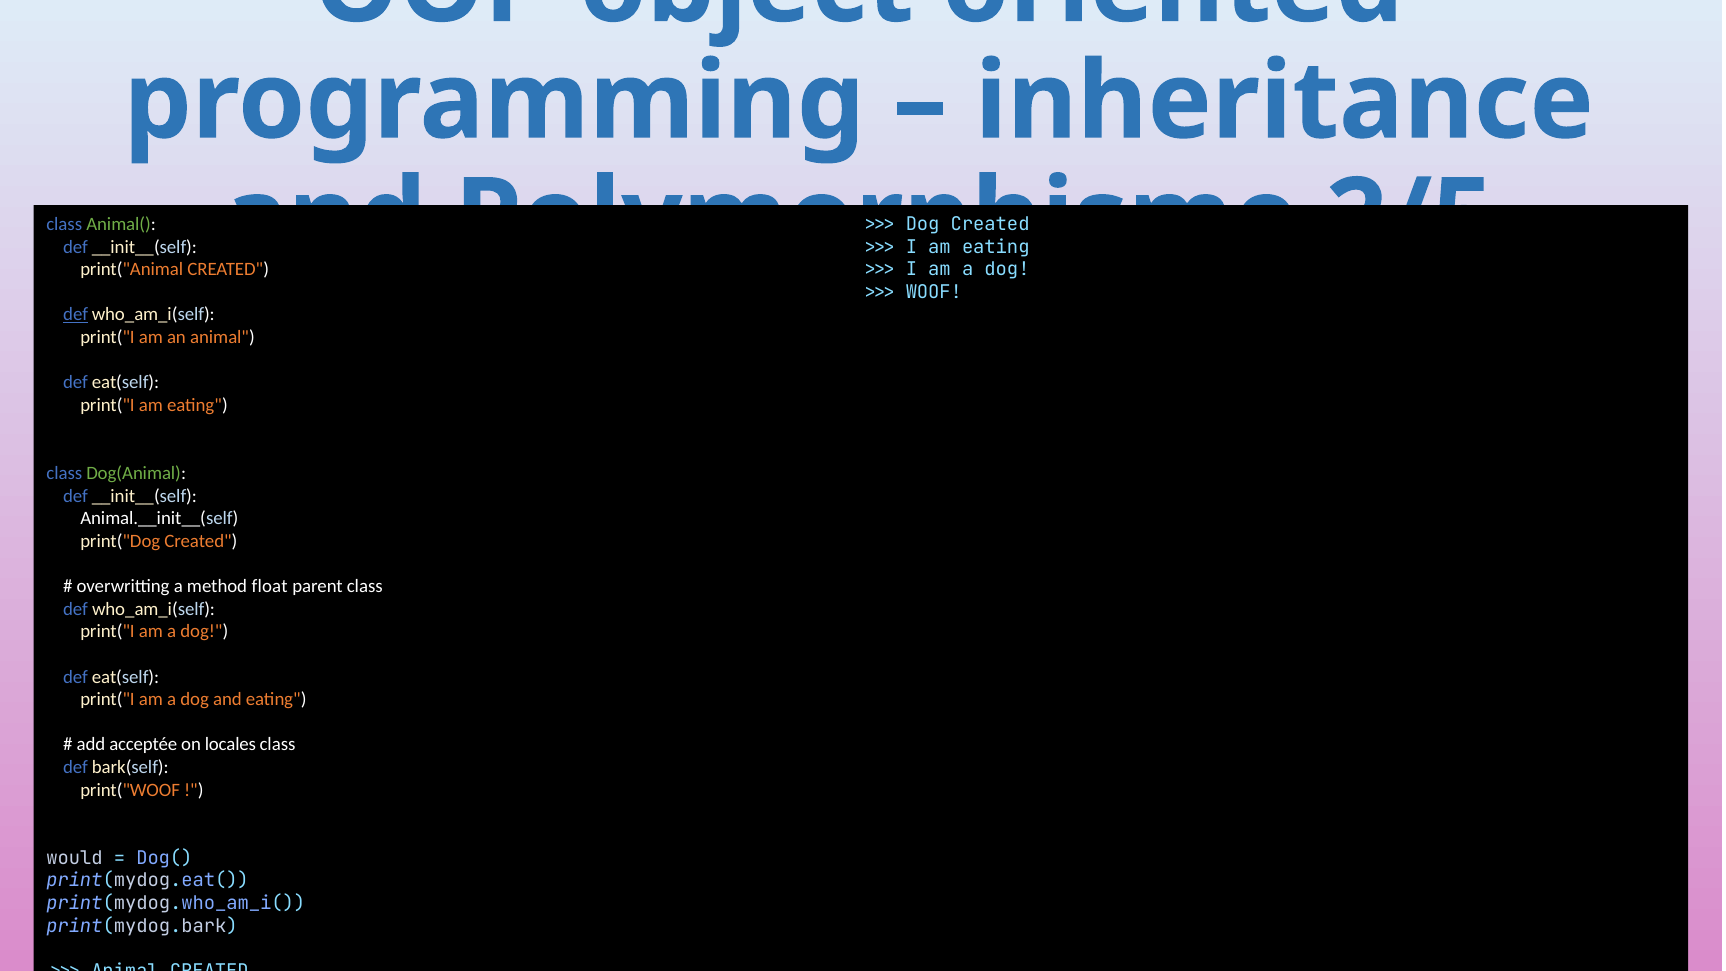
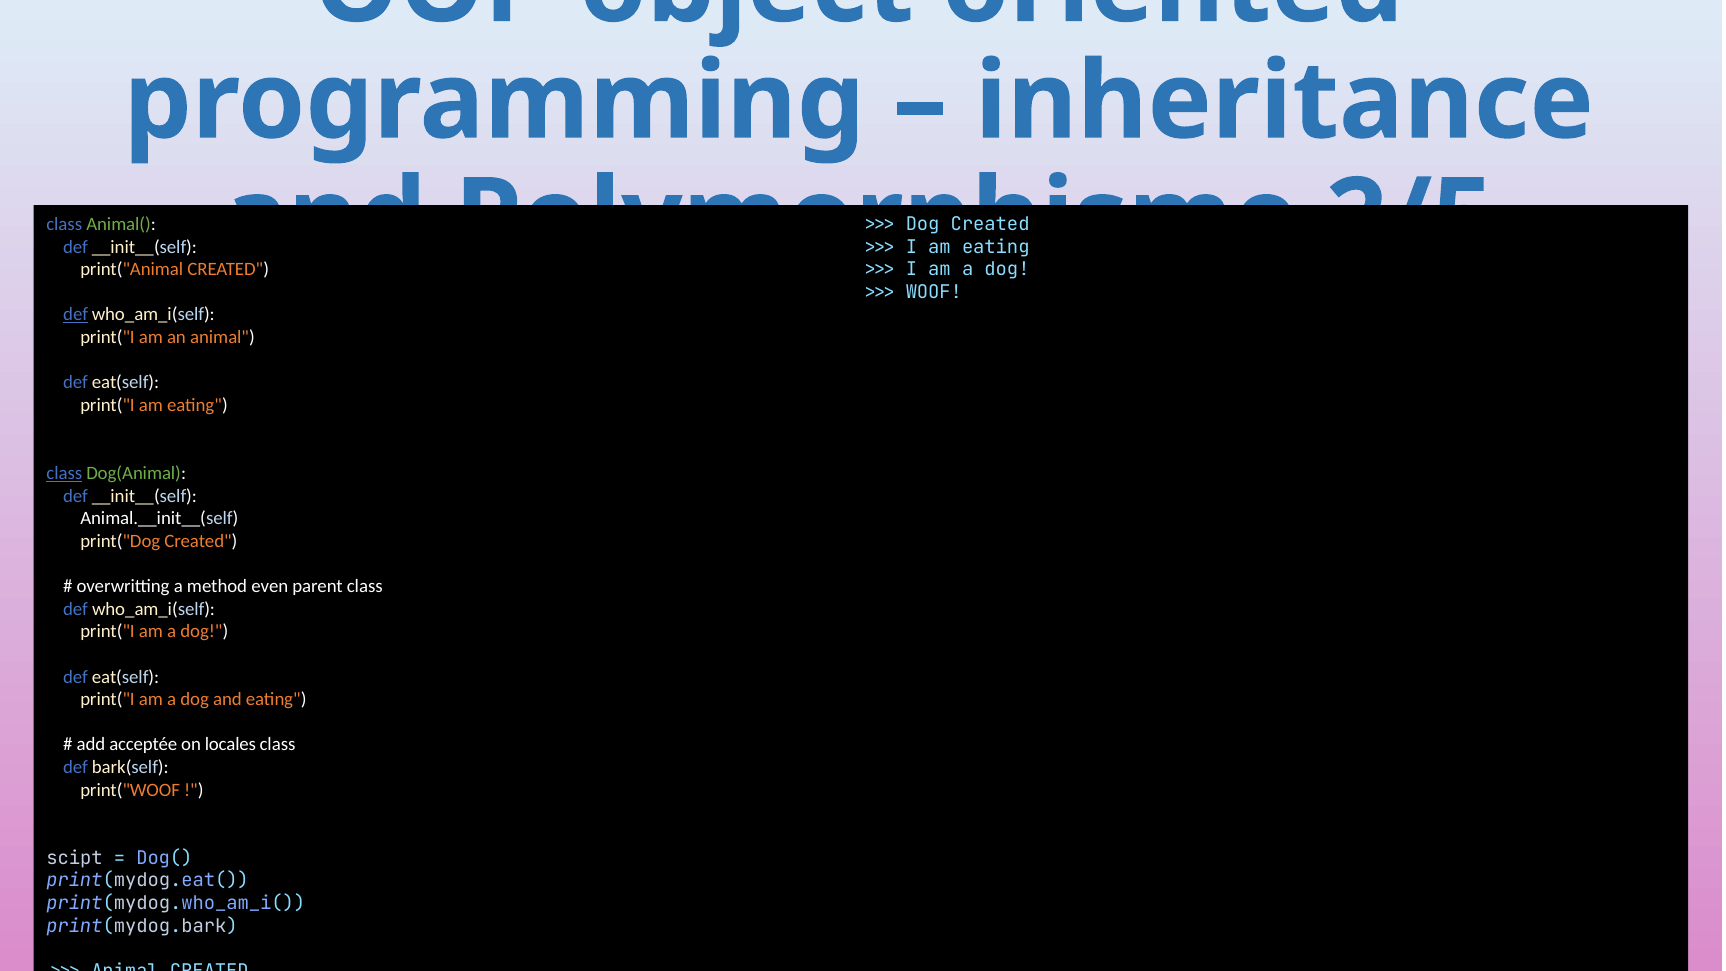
class at (64, 473) underline: none -> present
float: float -> even
would: would -> scipt
